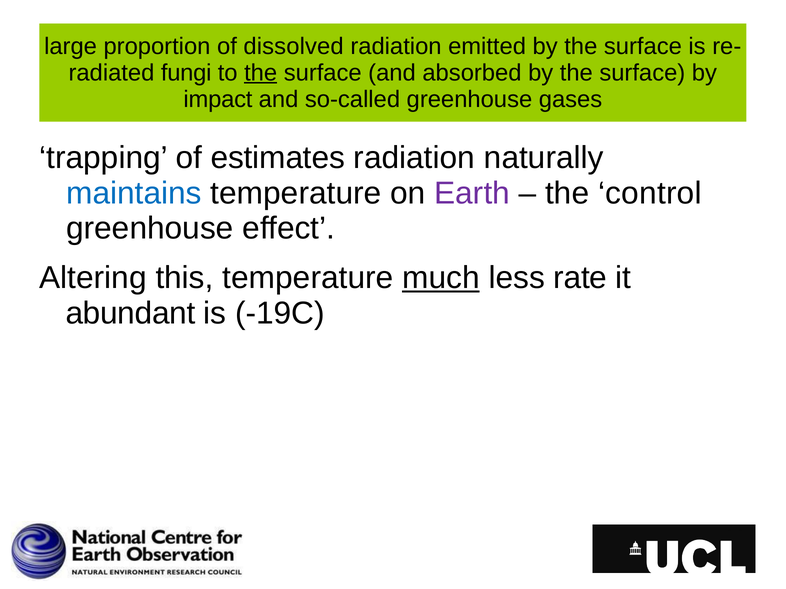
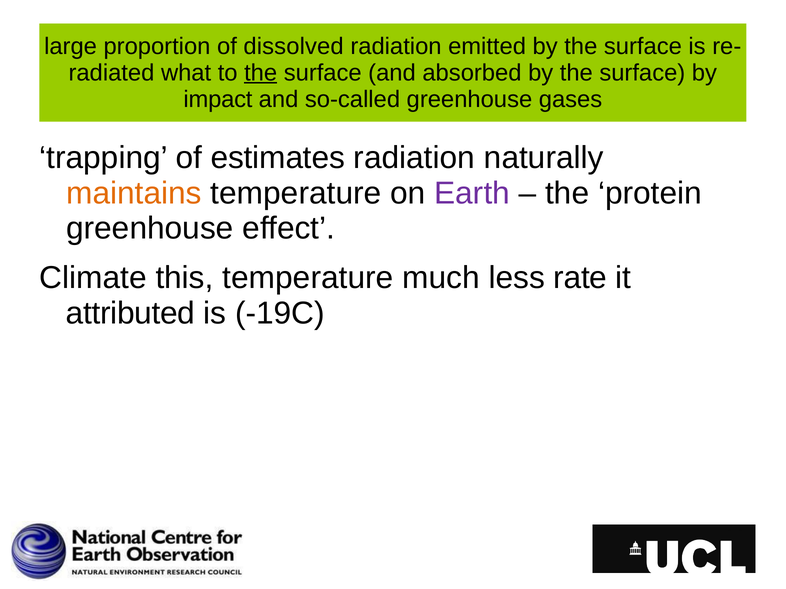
fungi: fungi -> what
maintains colour: blue -> orange
control: control -> protein
Altering: Altering -> Climate
much underline: present -> none
abundant: abundant -> attributed
